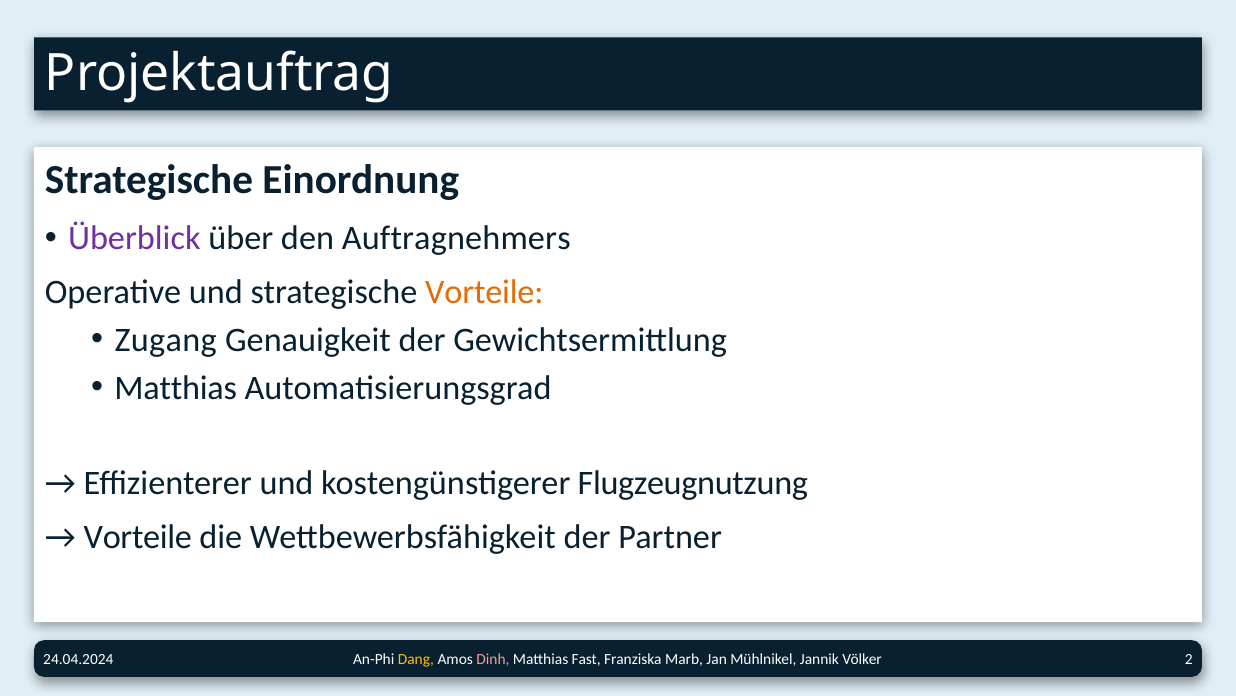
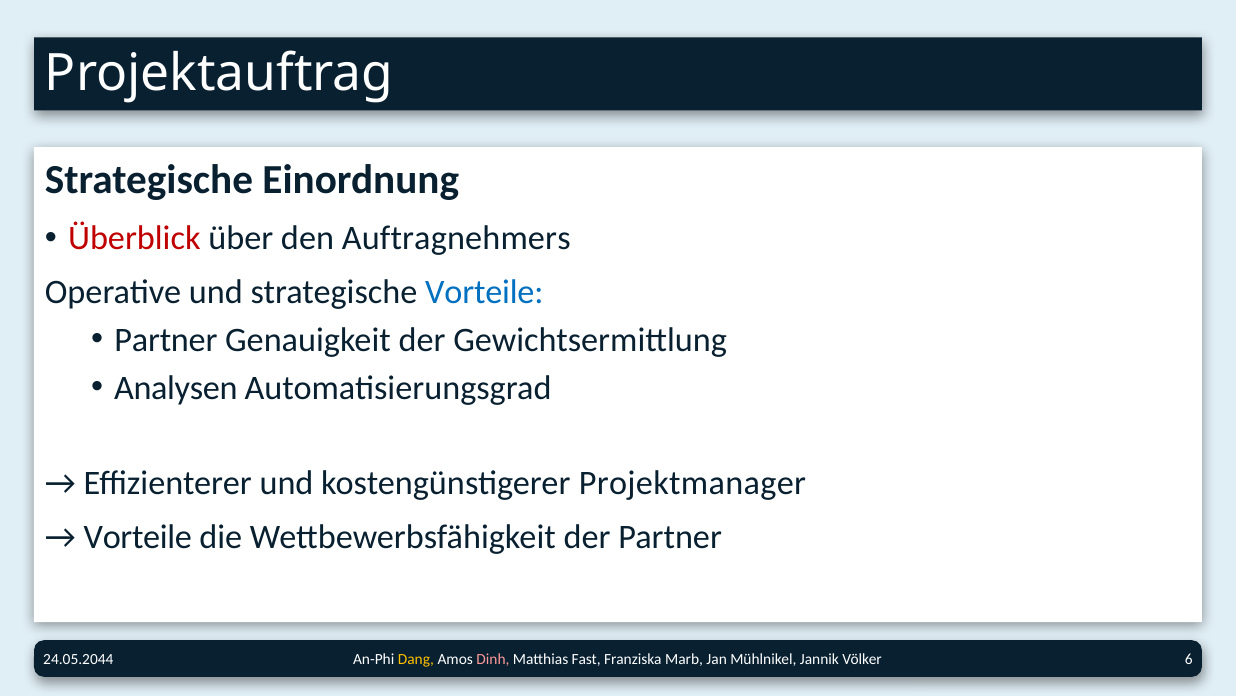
Überblick colour: purple -> red
Vorteile at (484, 292) colour: orange -> blue
Zugang at (166, 340): Zugang -> Partner
Matthias at (176, 388): Matthias -> Analysen
Flugzeugnutzung: Flugzeugnutzung -> Projektmanager
2: 2 -> 6
24.04.2024: 24.04.2024 -> 24.05.2044
